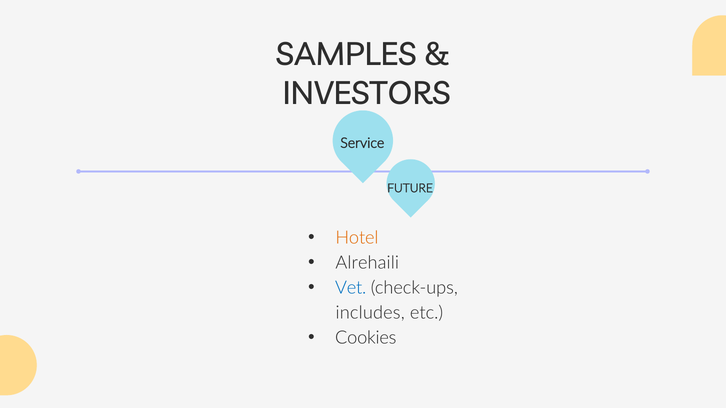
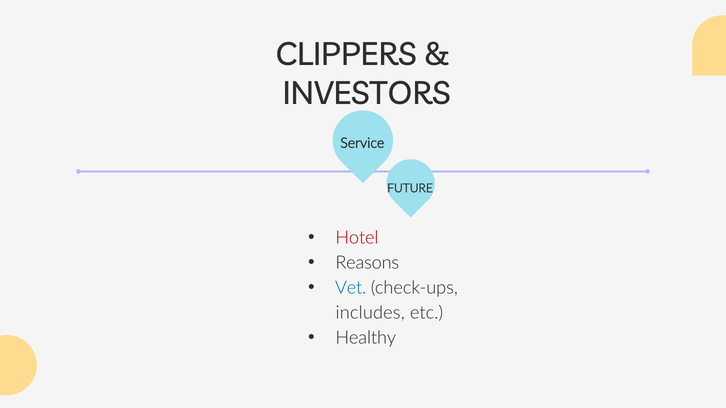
SAMPLES: SAMPLES -> CLIPPERS
Hotel colour: orange -> red
Alrehaili: Alrehaili -> Reasons
Cookies: Cookies -> Healthy
